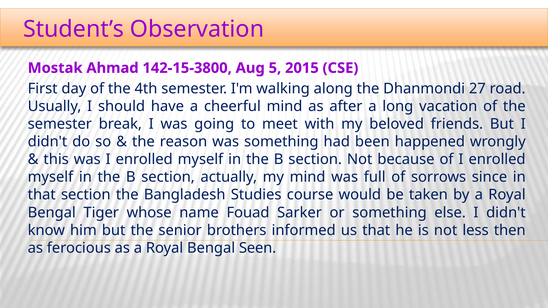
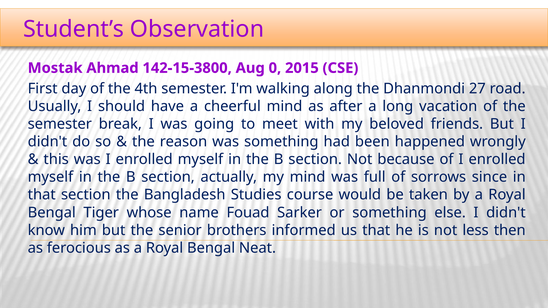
5: 5 -> 0
Seen: Seen -> Neat
